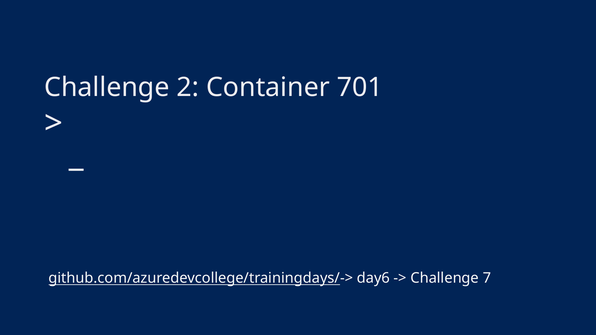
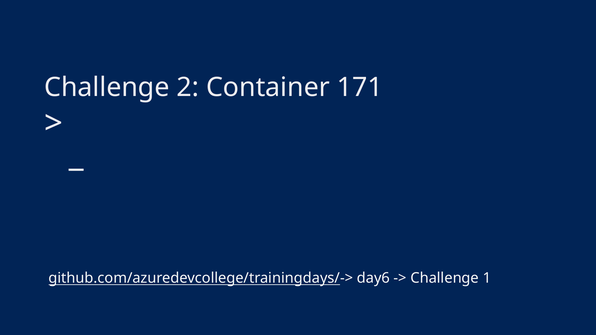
701: 701 -> 171
7: 7 -> 1
